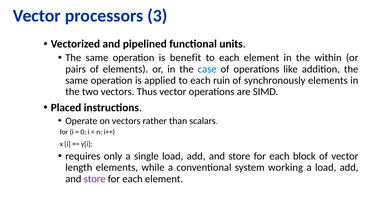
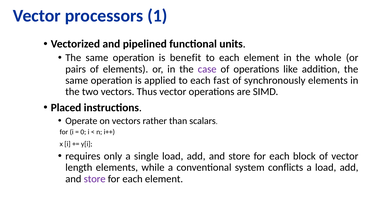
3: 3 -> 1
within: within -> whole
case colour: blue -> purple
ruin: ruin -> fast
working: working -> conflicts
